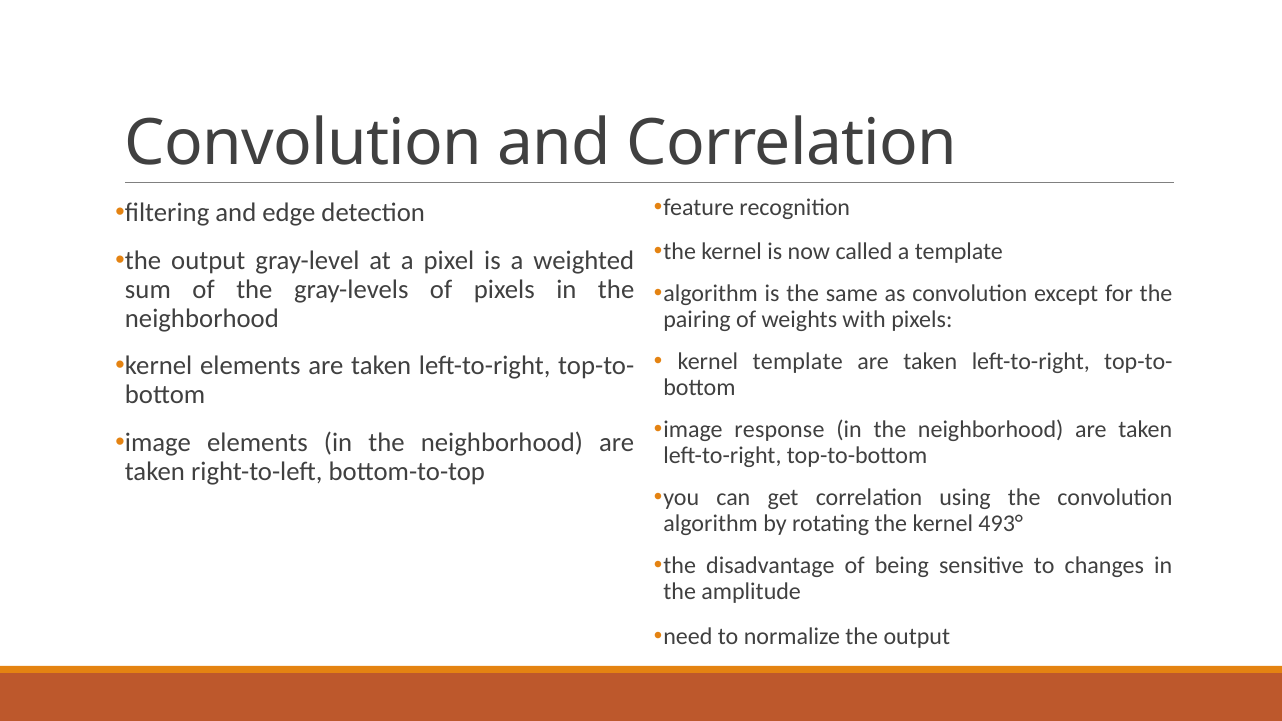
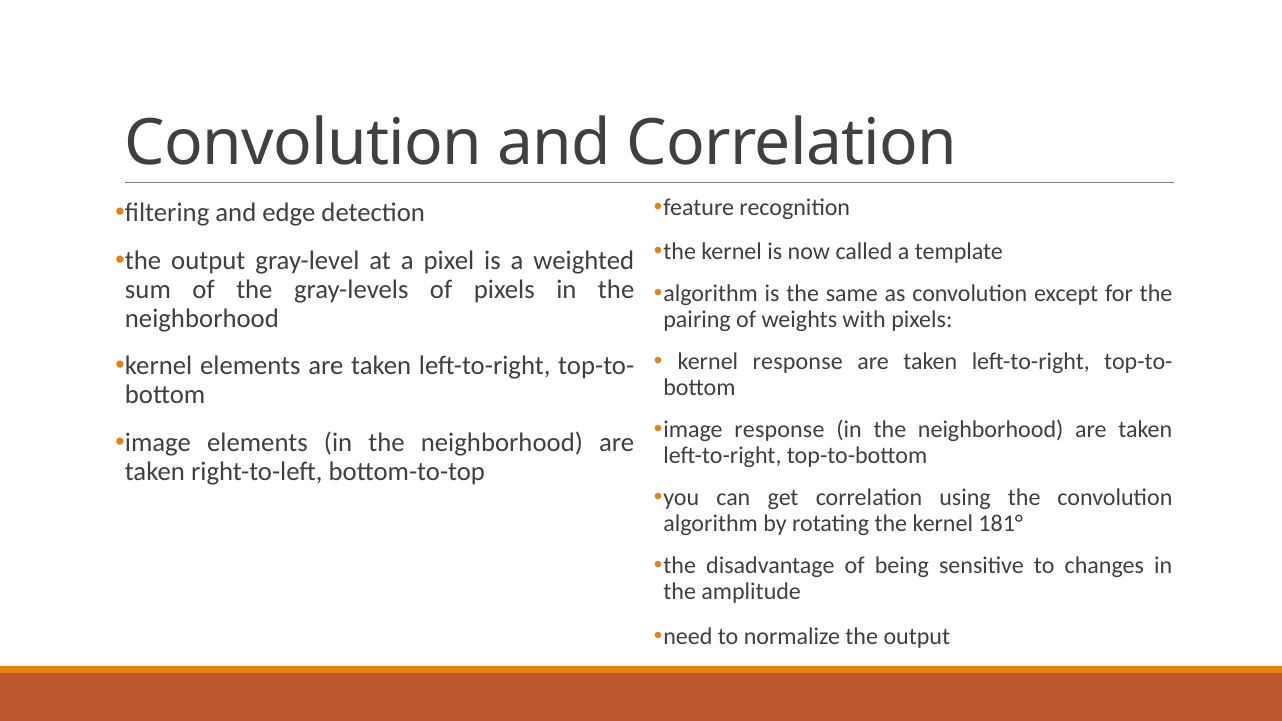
kernel template: template -> response
493°: 493° -> 181°
